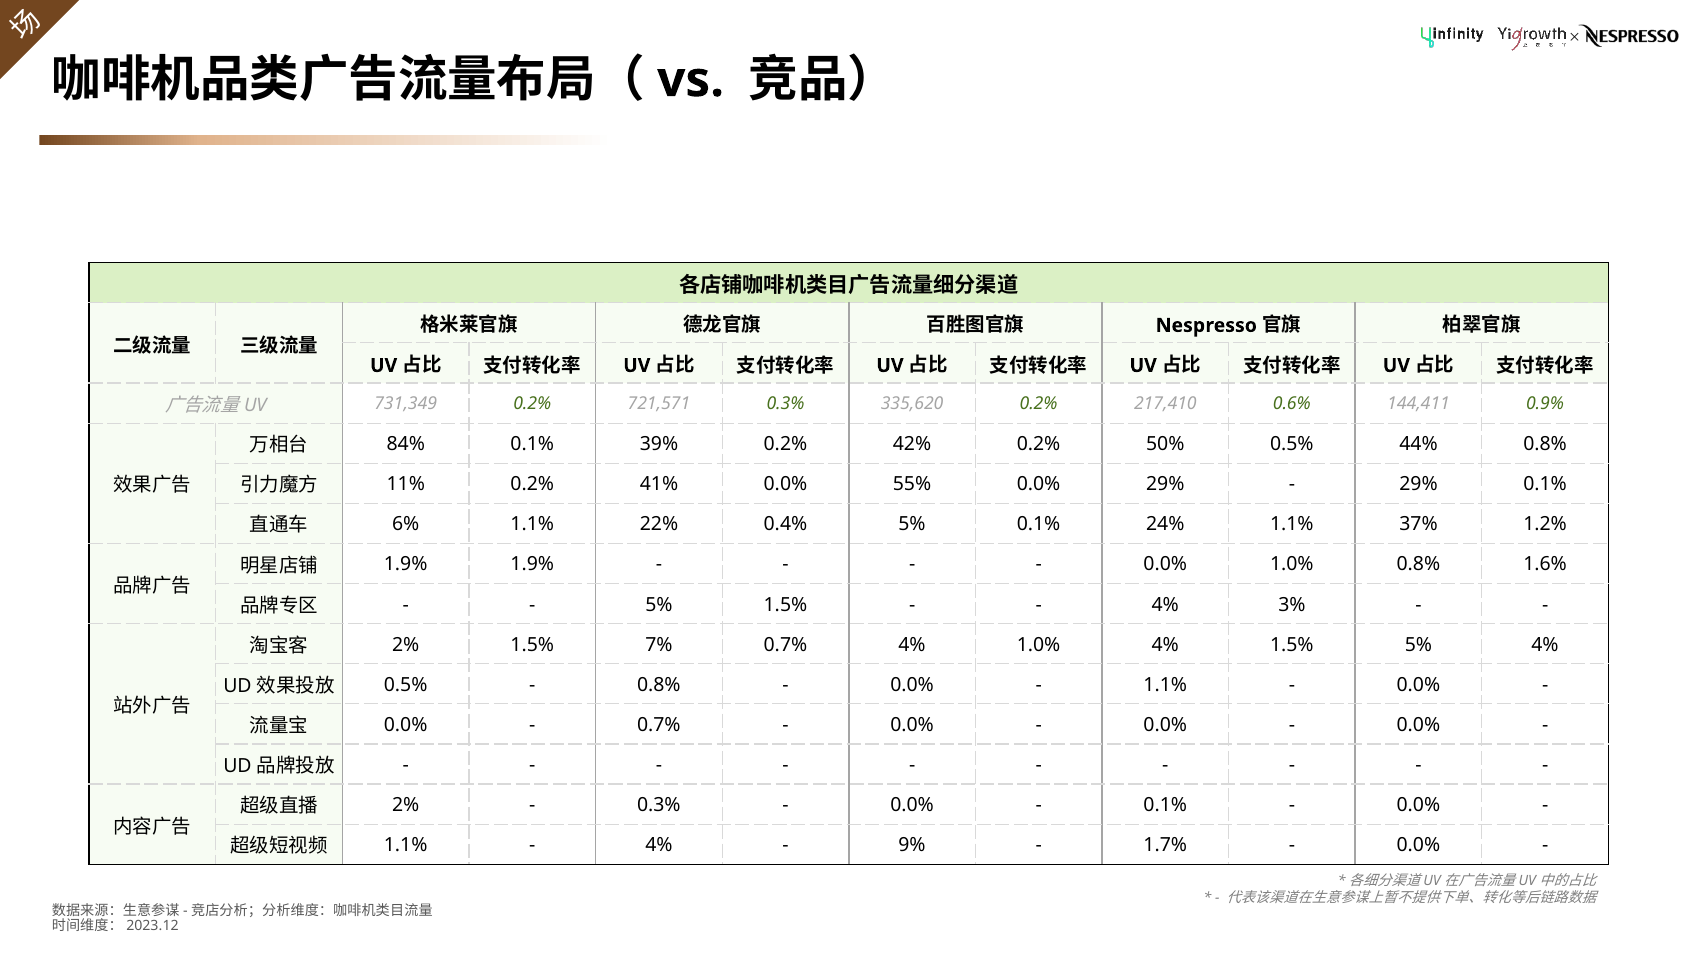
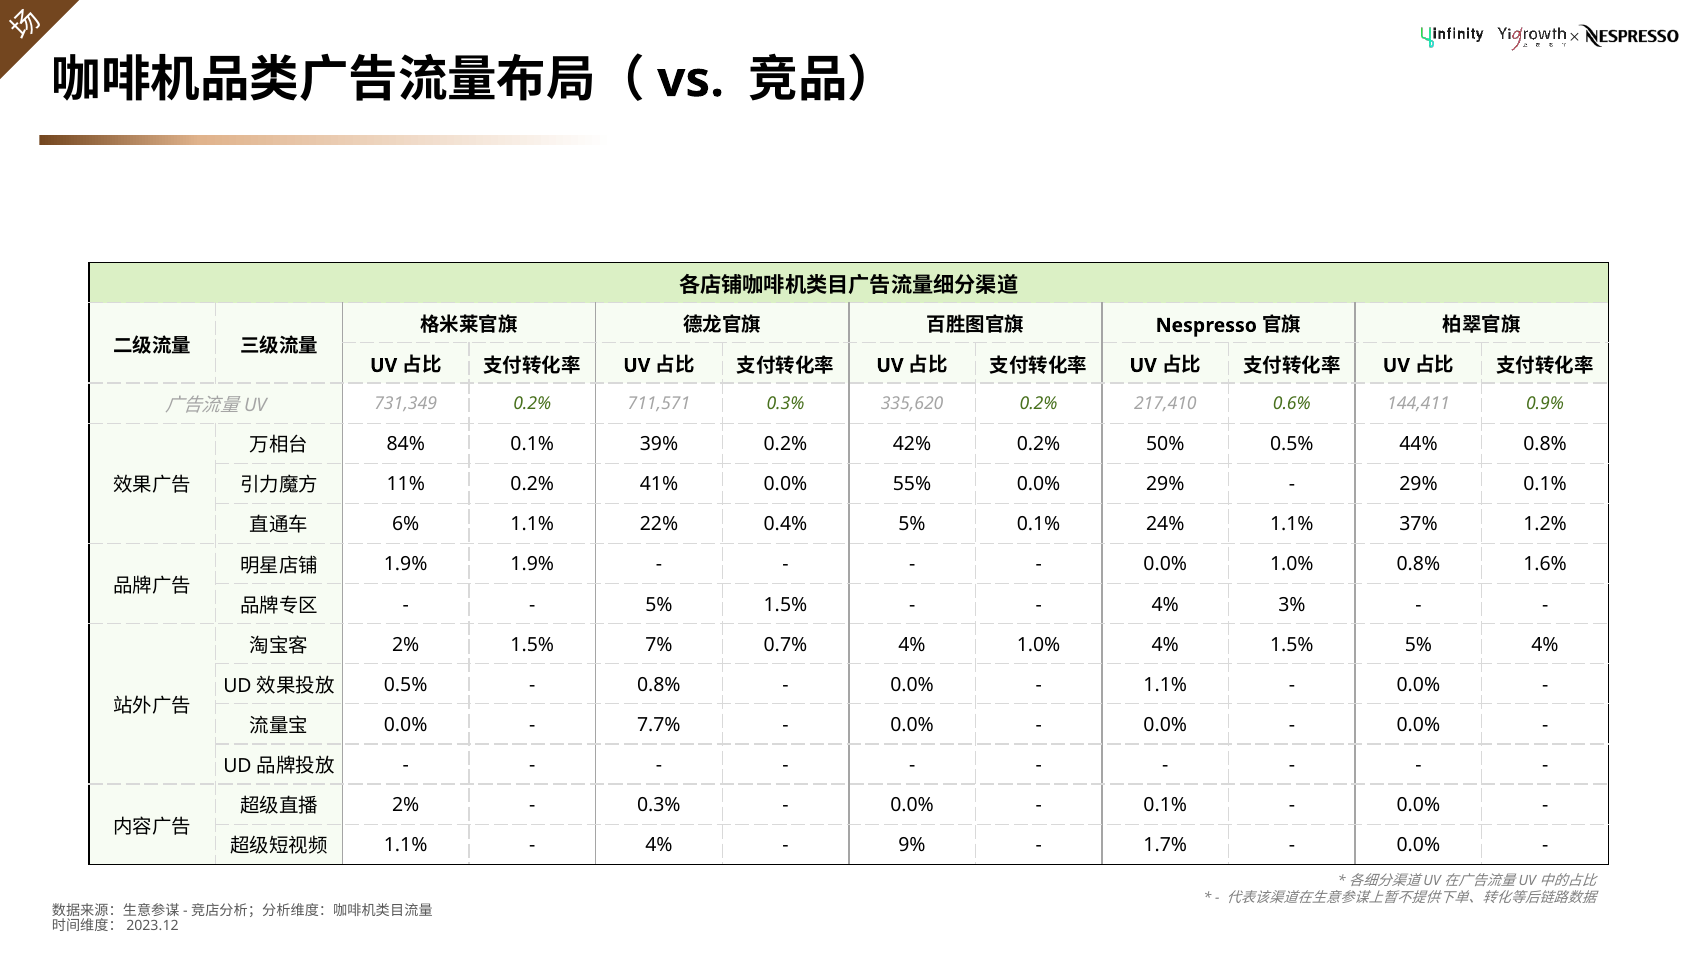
721,571: 721,571 -> 711,571
0.7% at (659, 725): 0.7% -> 7.7%
